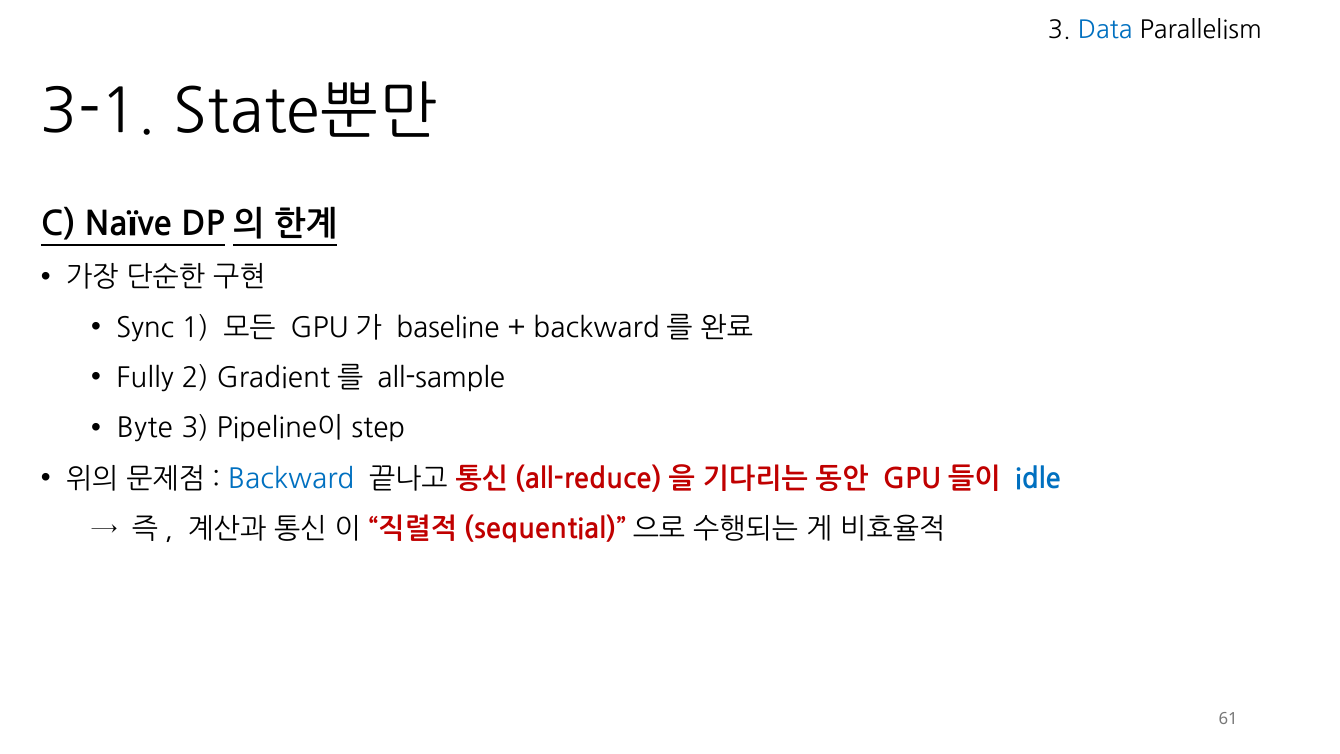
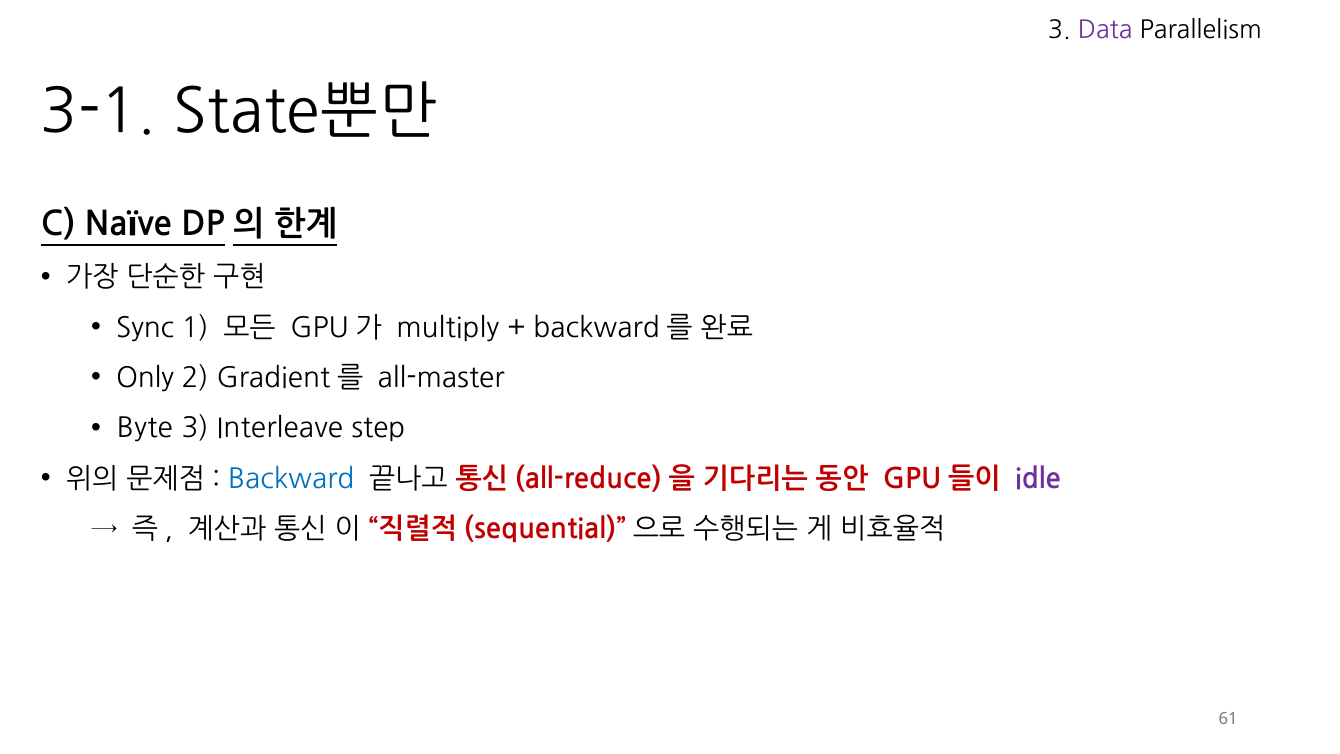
Data colour: blue -> purple
baseline: baseline -> multiply
Fully: Fully -> Only
all-sample: all-sample -> all-master
Pipeline이: Pipeline이 -> Interleave
idle colour: blue -> purple
